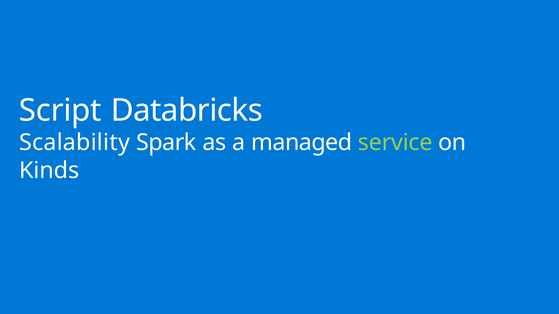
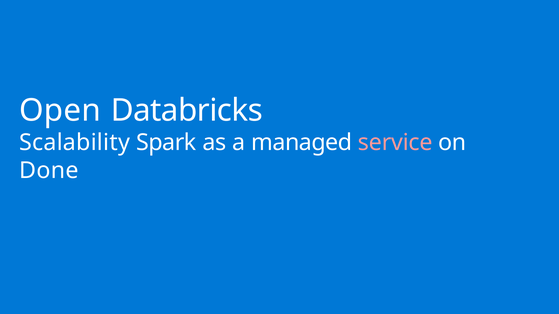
Script: Script -> Open
service colour: light green -> pink
Kinds: Kinds -> Done
